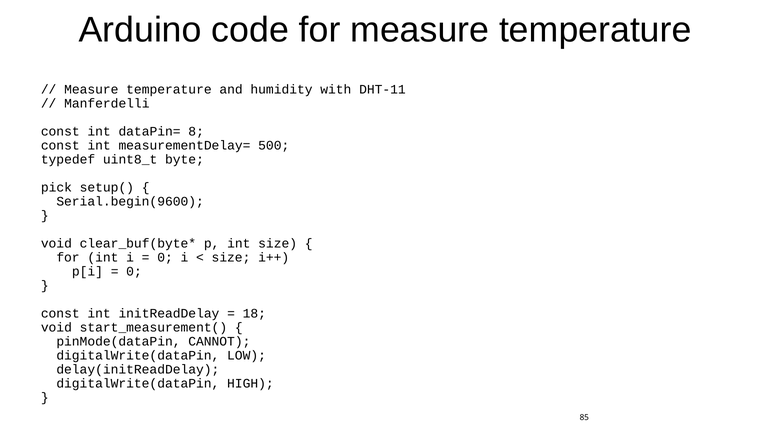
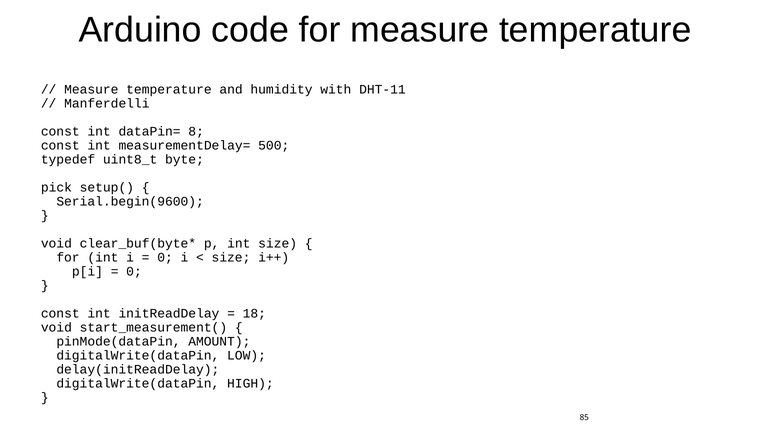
CANNOT: CANNOT -> AMOUNT
